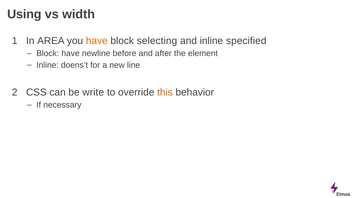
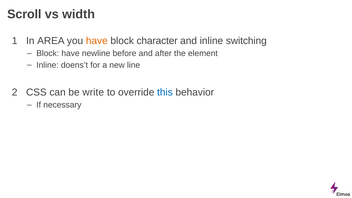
Using: Using -> Scroll
selecting: selecting -> character
specified: specified -> switching
this colour: orange -> blue
